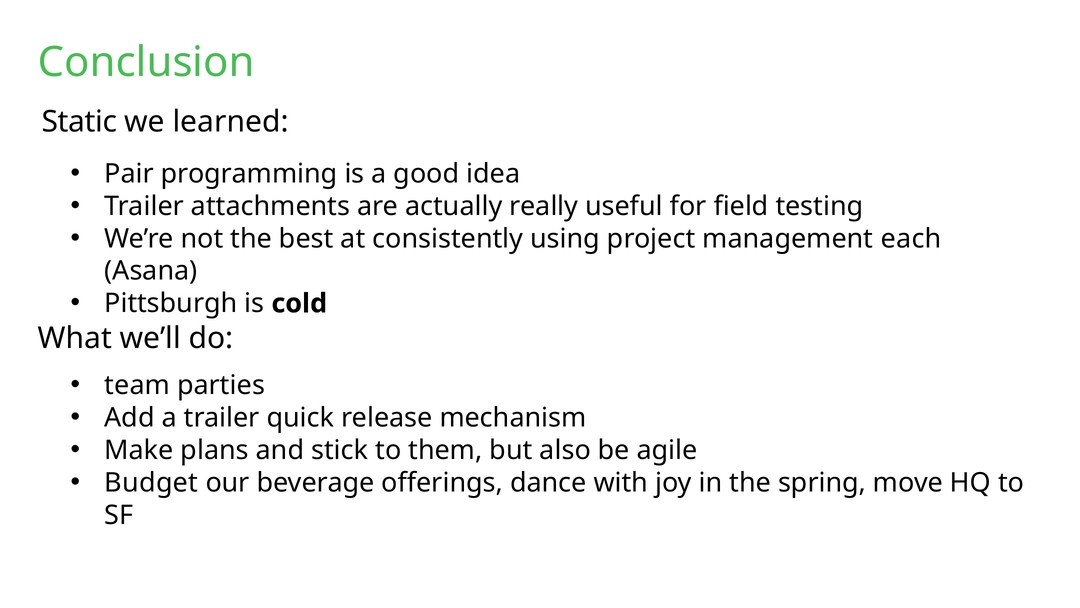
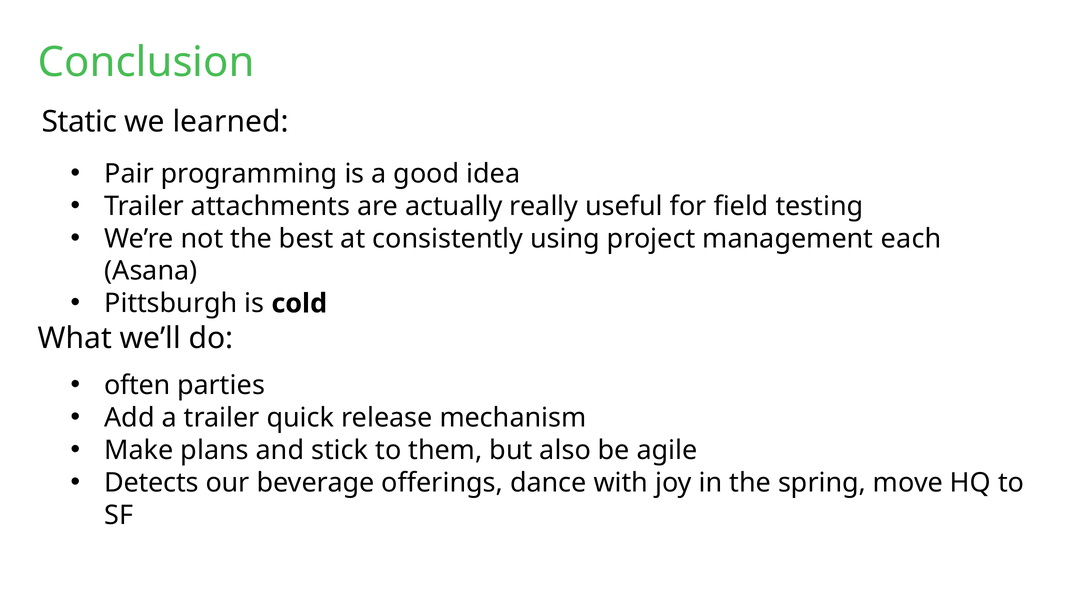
team: team -> often
Budget: Budget -> Detects
